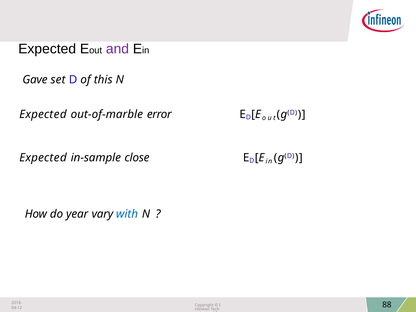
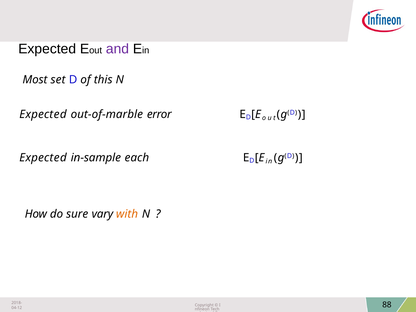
Gave: Gave -> Most
close: close -> each
year: year -> sure
with colour: blue -> orange
